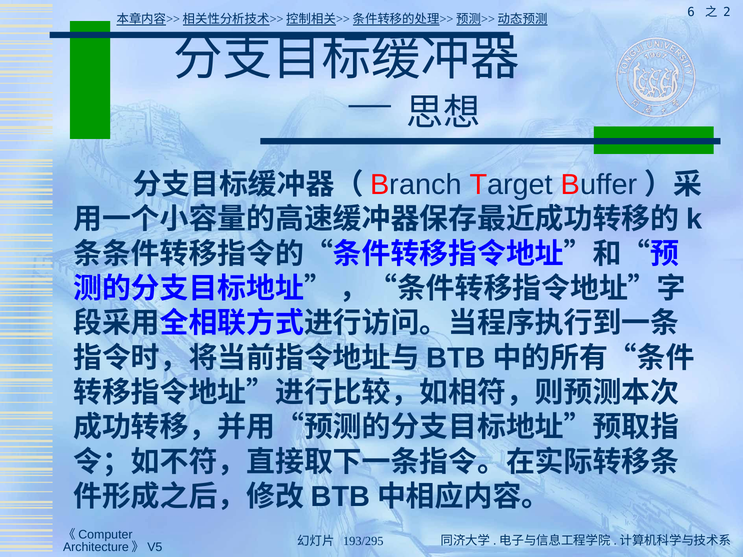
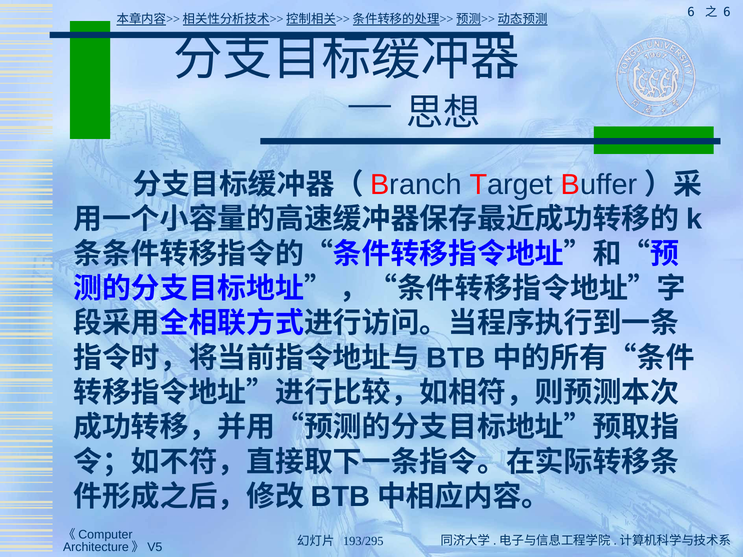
2 at (727, 12): 2 -> 6
